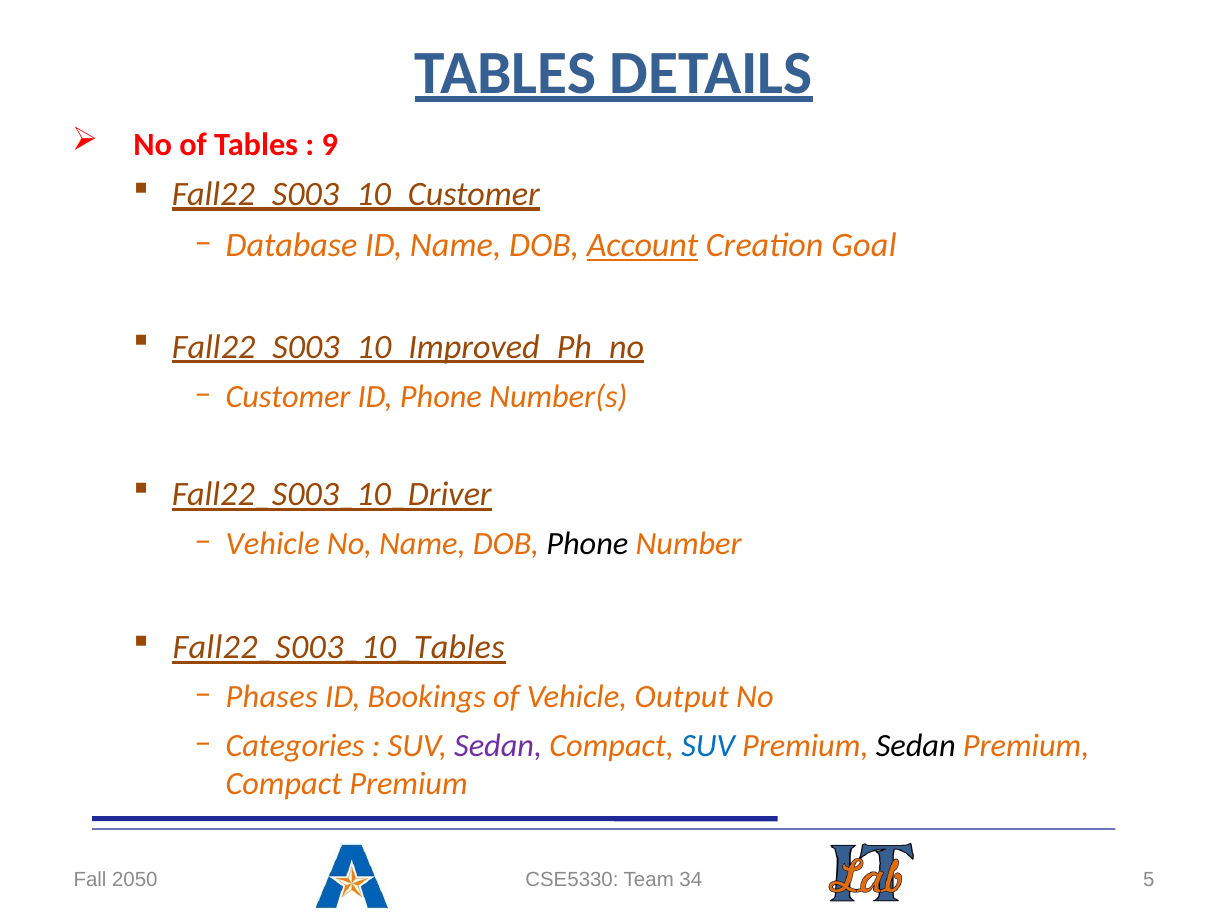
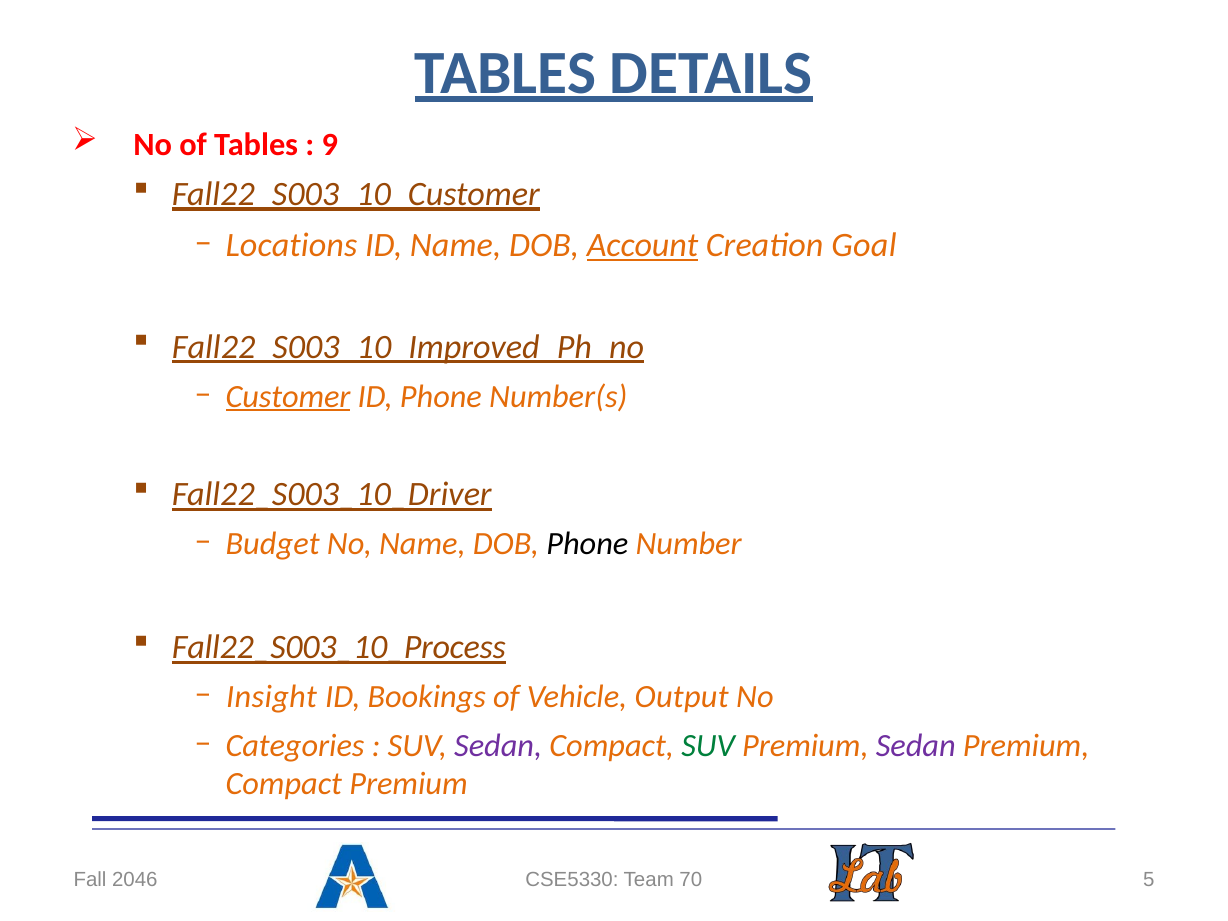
Database: Database -> Locations
Customer underline: none -> present
Vehicle at (273, 544): Vehicle -> Budget
Fall22_S003_10_Tables: Fall22_S003_10_Tables -> Fall22_S003_10_Process
Phases: Phases -> Insight
SUV at (708, 745) colour: blue -> green
Sedan at (916, 745) colour: black -> purple
2050: 2050 -> 2046
34: 34 -> 70
